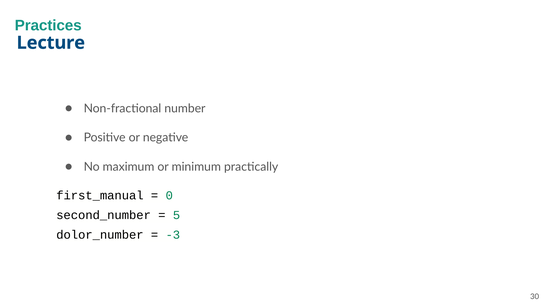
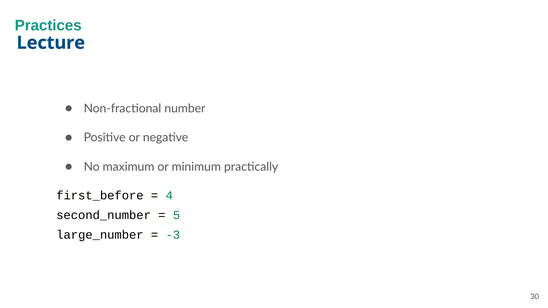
first_manual: first_manual -> first_before
0: 0 -> 4
dolor_number: dolor_number -> large_number
